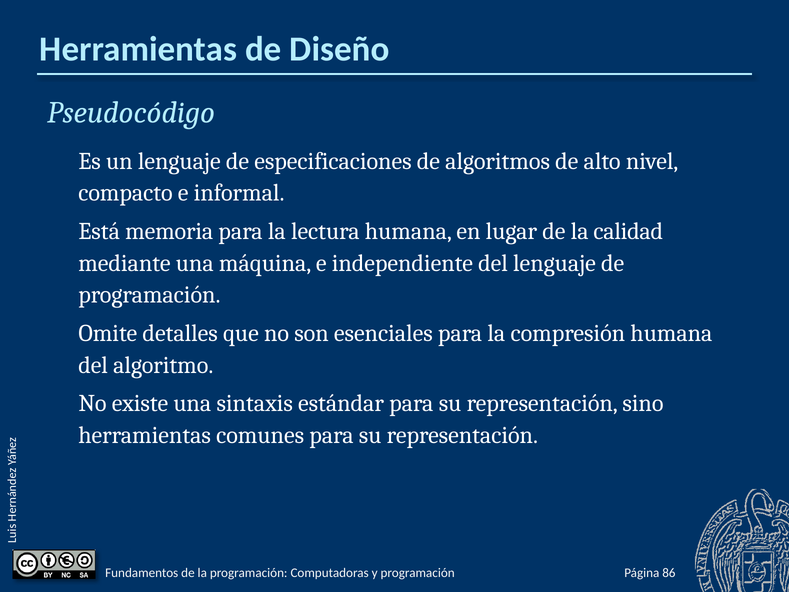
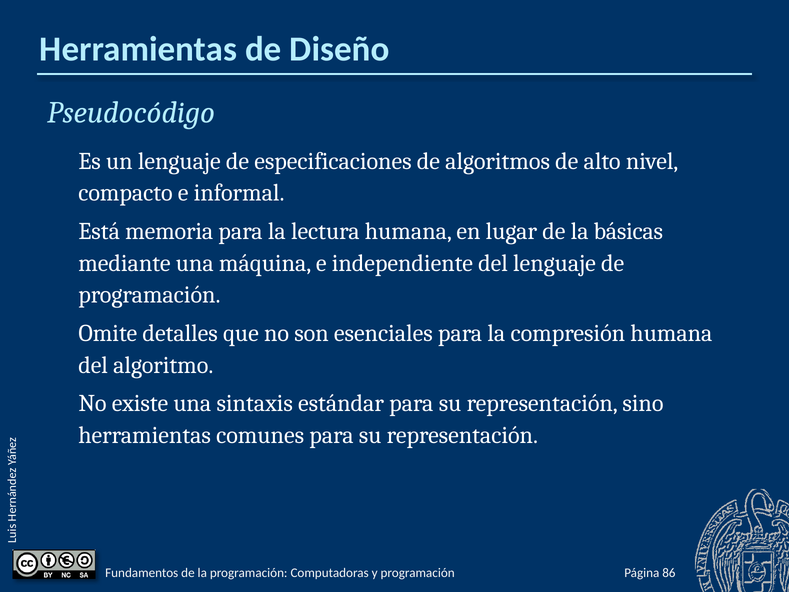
calidad: calidad -> básicas
